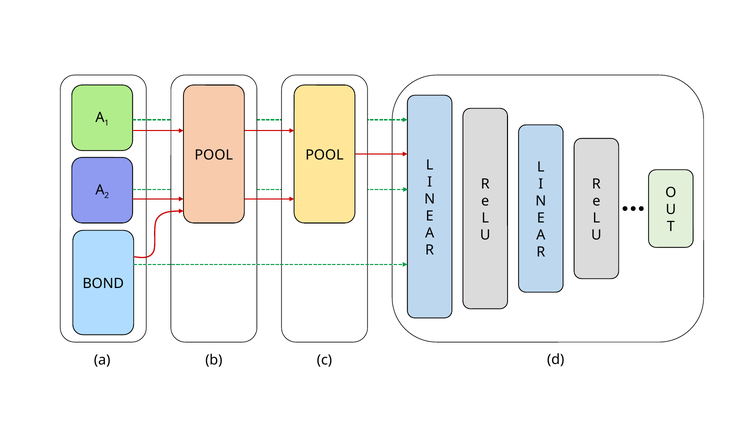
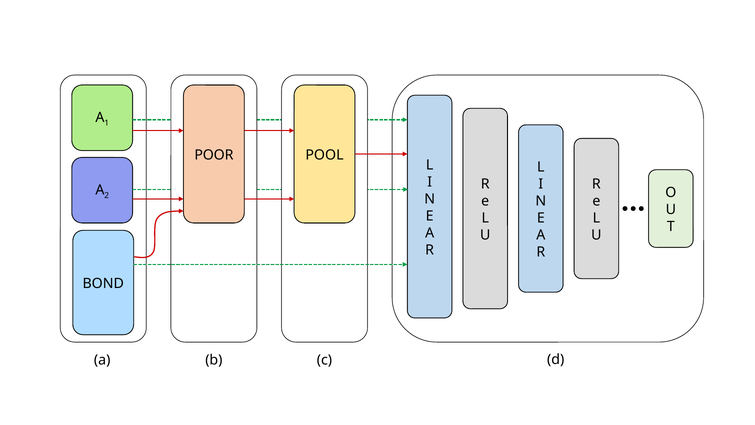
POOL at (214, 155): POOL -> POOR
